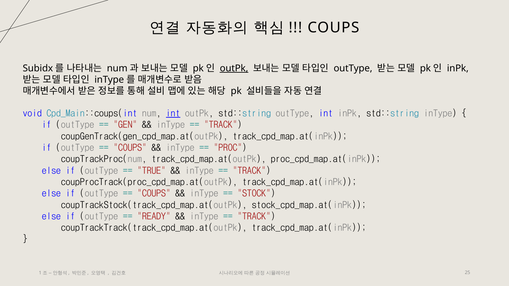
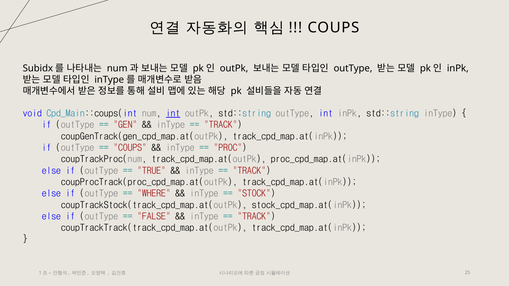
outPk at (234, 68) underline: present -> none
COUPS at (154, 194): COUPS -> WHERE
READY: READY -> FALSE
